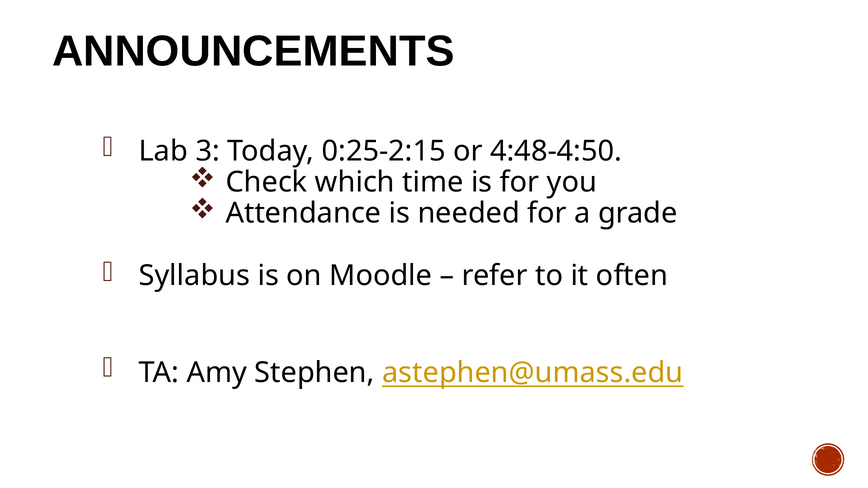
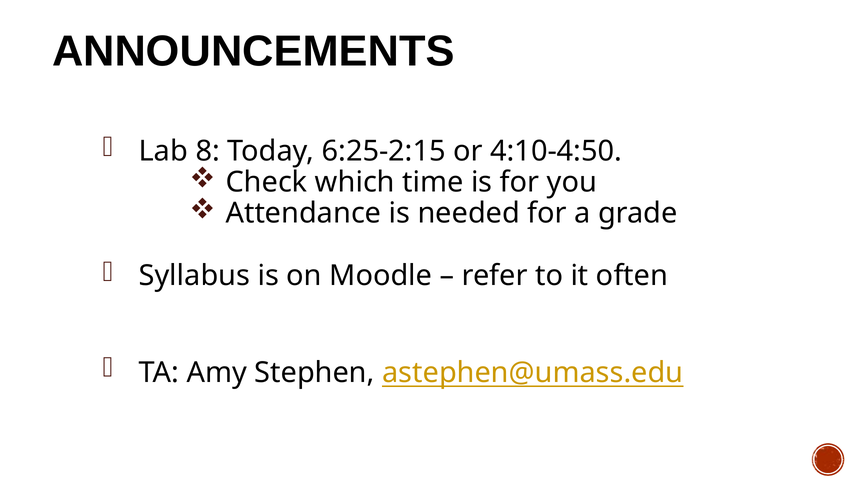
3: 3 -> 8
0:25-2:15: 0:25-2:15 -> 6:25-2:15
4:48-4:50: 4:48-4:50 -> 4:10-4:50
